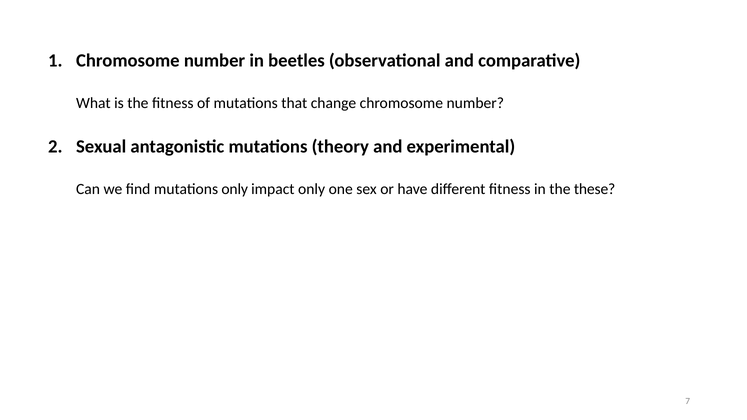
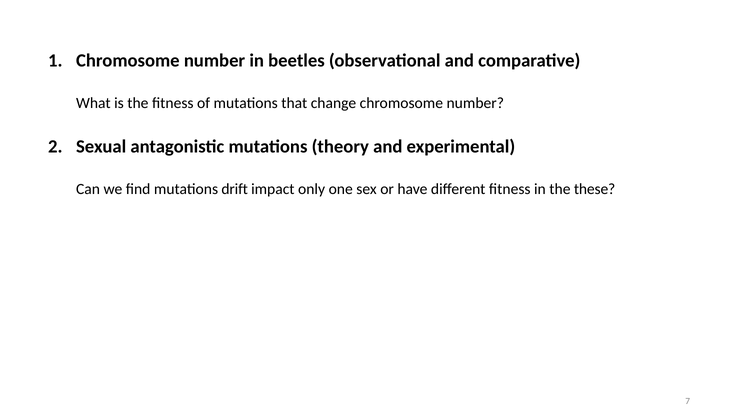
mutations only: only -> drift
